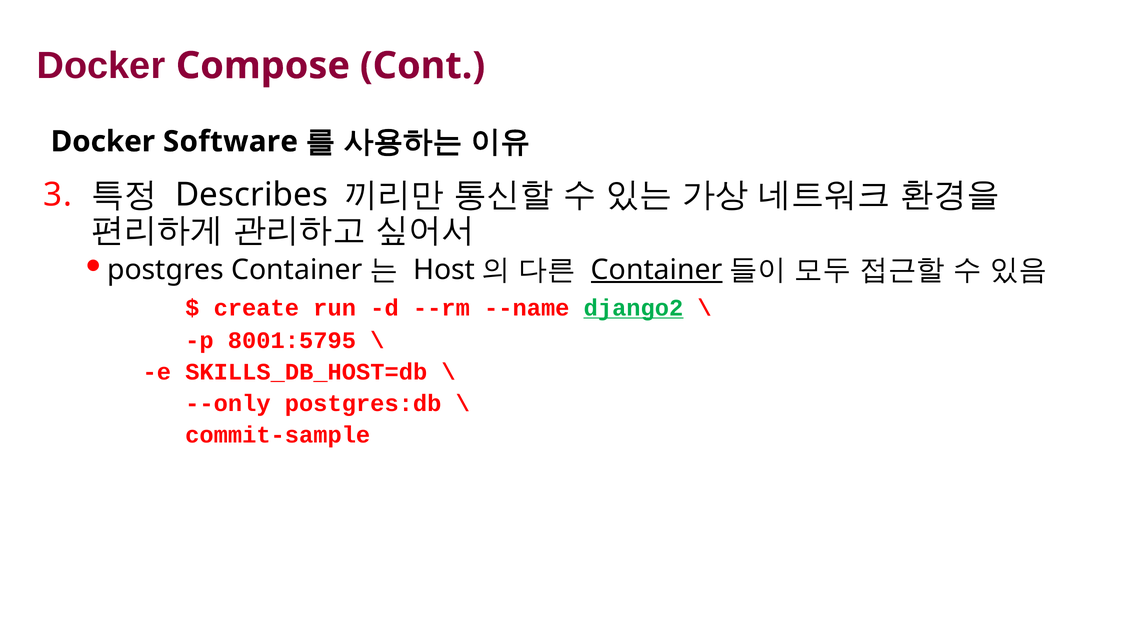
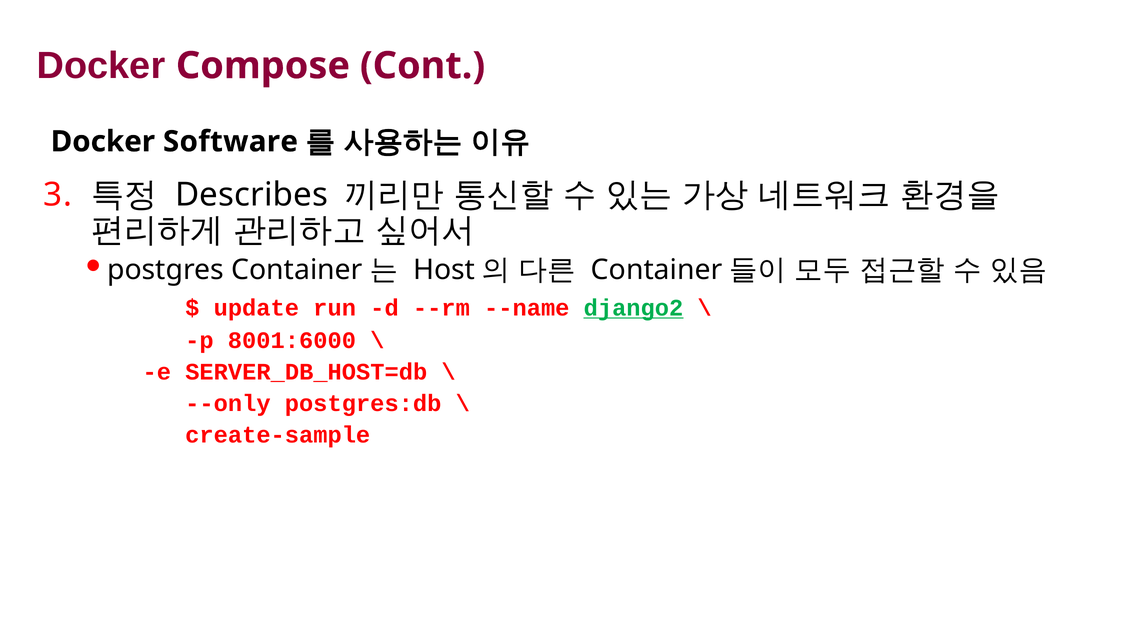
Container at (657, 270) underline: present -> none
create: create -> update
8001:5795: 8001:5795 -> 8001:6000
SKILLS_DB_HOST=db: SKILLS_DB_HOST=db -> SERVER_DB_HOST=db
commit-sample: commit-sample -> create-sample
